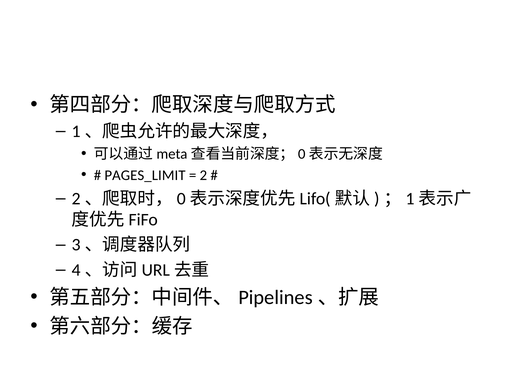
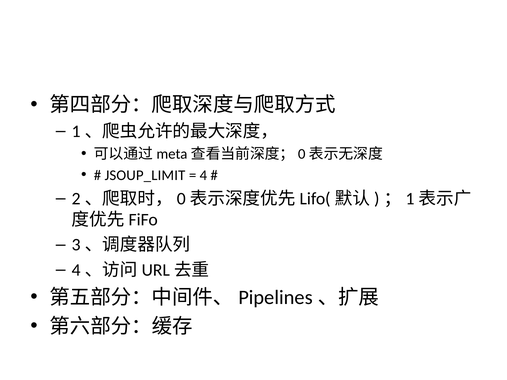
PAGES_LIMIT: PAGES_LIMIT -> JSOUP_LIMIT
2: 2 -> 4
